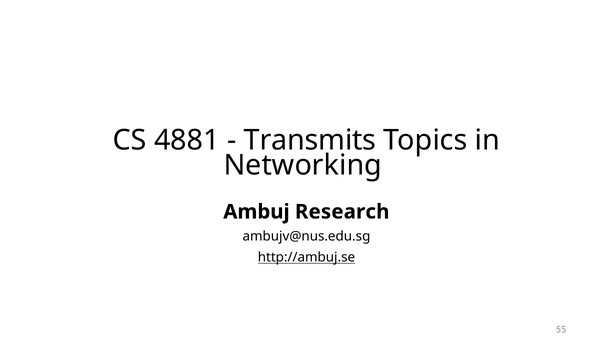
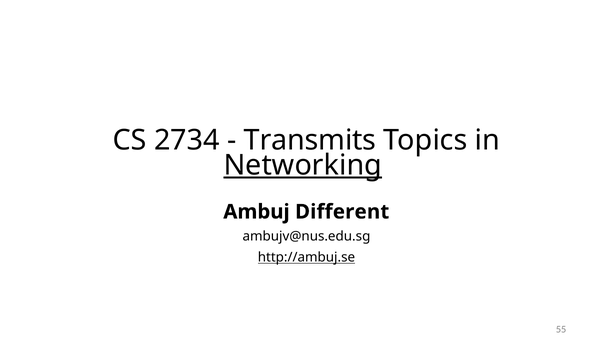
4881: 4881 -> 2734
Networking underline: none -> present
Research: Research -> Different
